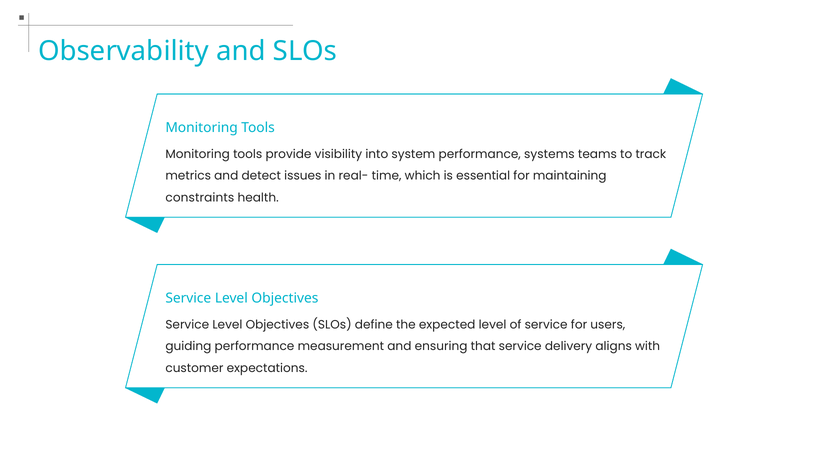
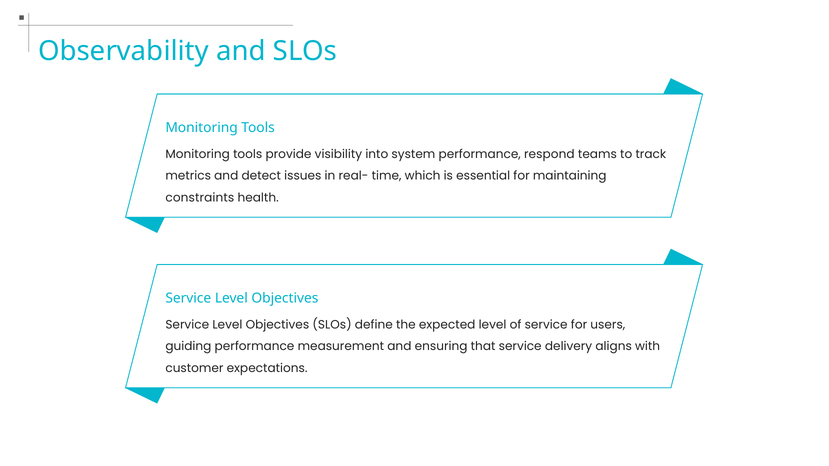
systems: systems -> respond
